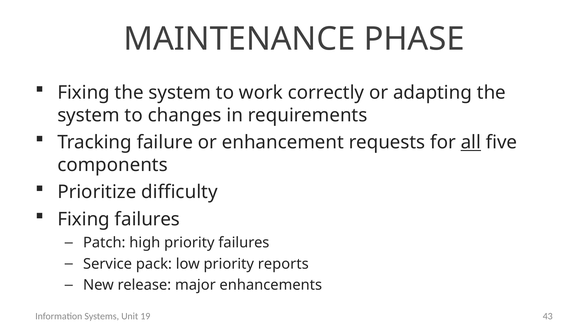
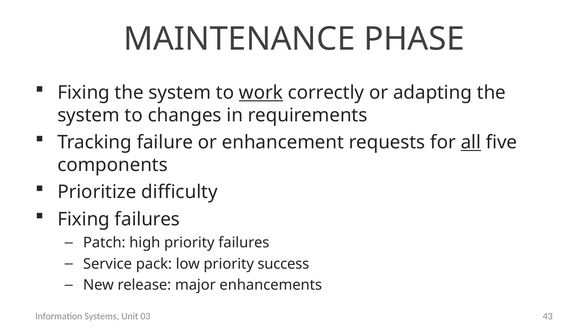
work underline: none -> present
reports: reports -> success
19: 19 -> 03
